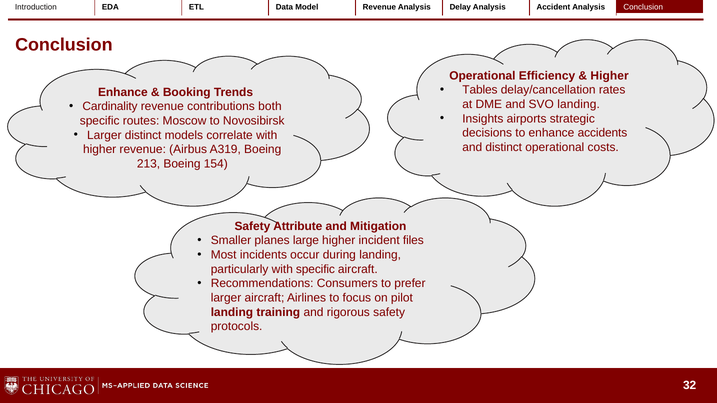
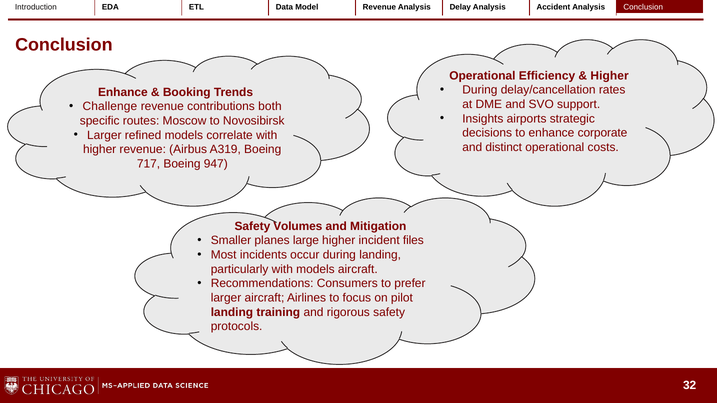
Tables at (480, 90): Tables -> During
SVO landing: landing -> support
Cardinality: Cardinality -> Challenge
accidents: accidents -> corporate
Larger distinct: distinct -> refined
213: 213 -> 717
154: 154 -> 947
Attribute: Attribute -> Volumes
with specific: specific -> models
